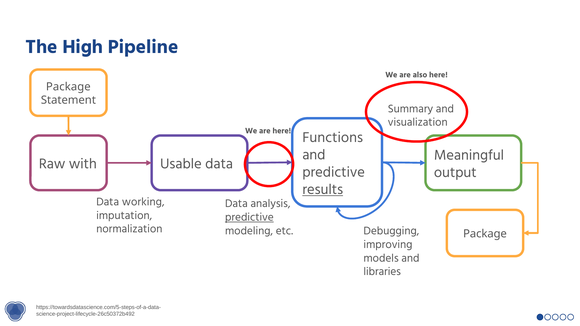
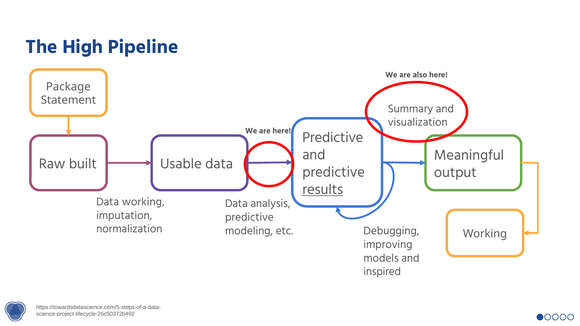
Functions at (333, 137): Functions -> Predictive
with: with -> built
predictive at (249, 217) underline: present -> none
Package at (485, 234): Package -> Working
libraries: libraries -> inspired
